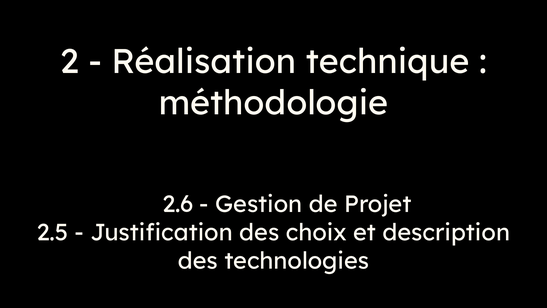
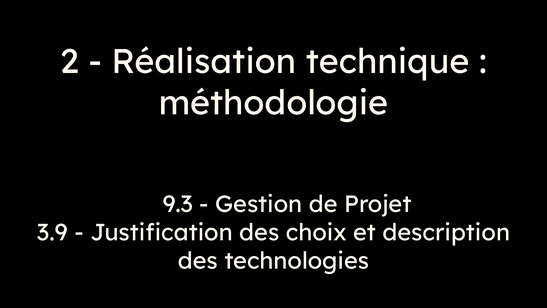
2.6: 2.6 -> 9.3
2.5: 2.5 -> 3.9
